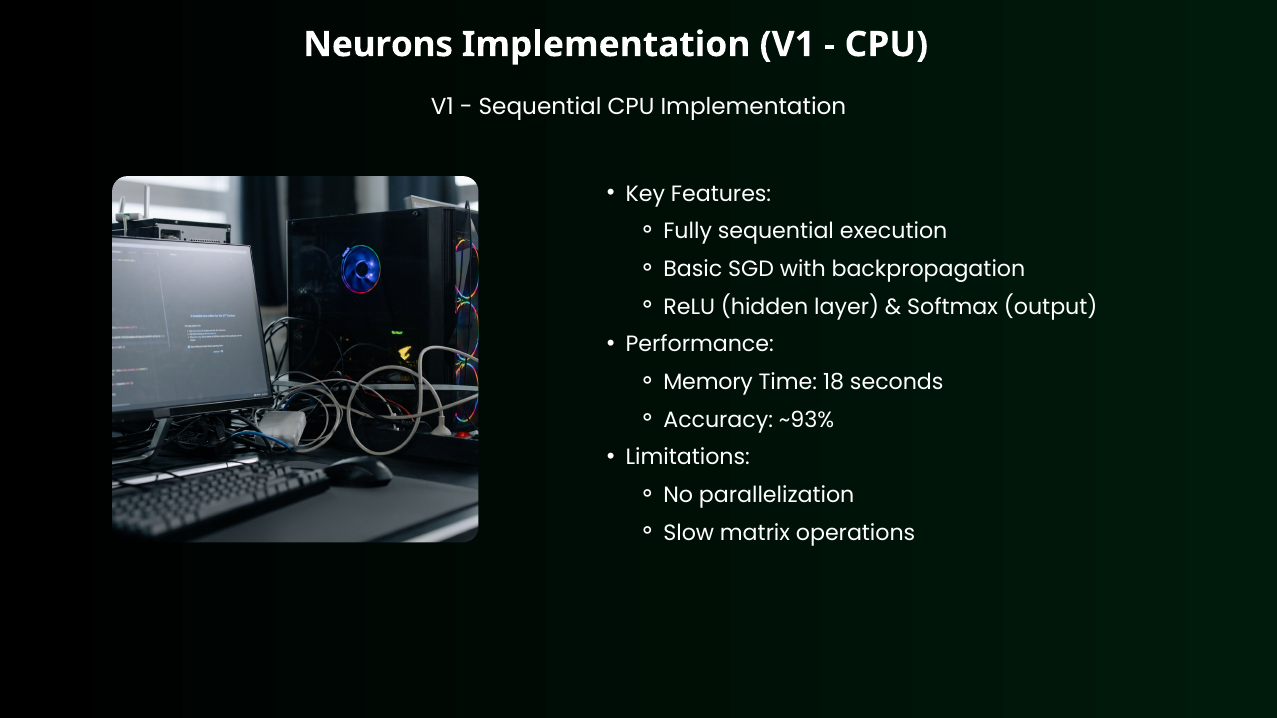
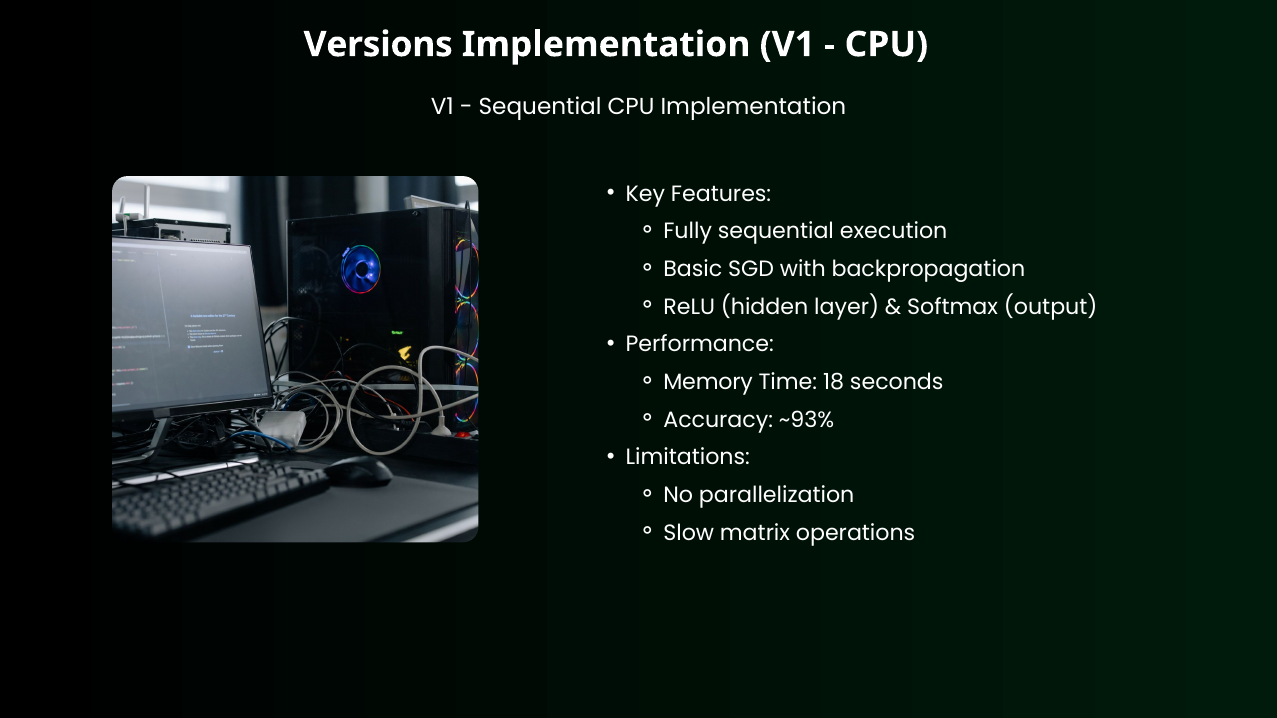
Neurons: Neurons -> Versions
